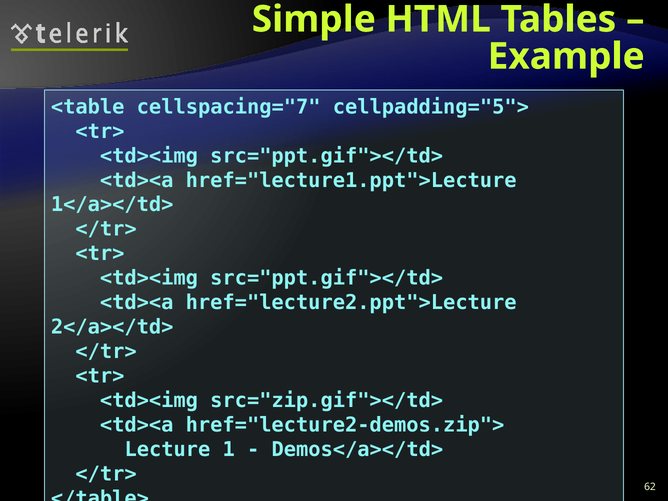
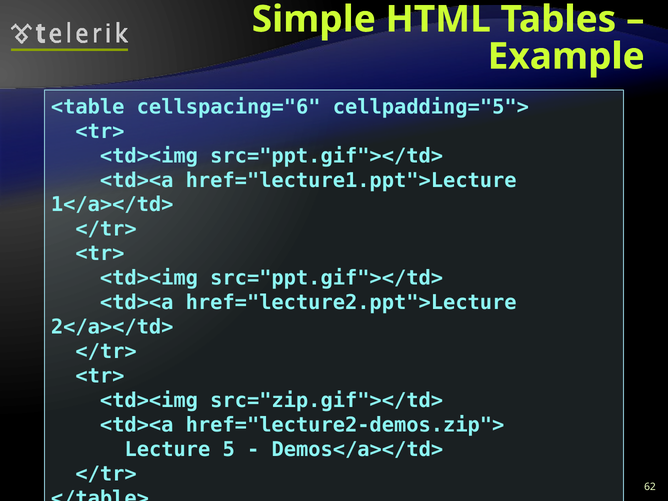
cellspacing="7: cellspacing="7 -> cellspacing="6
1: 1 -> 5
